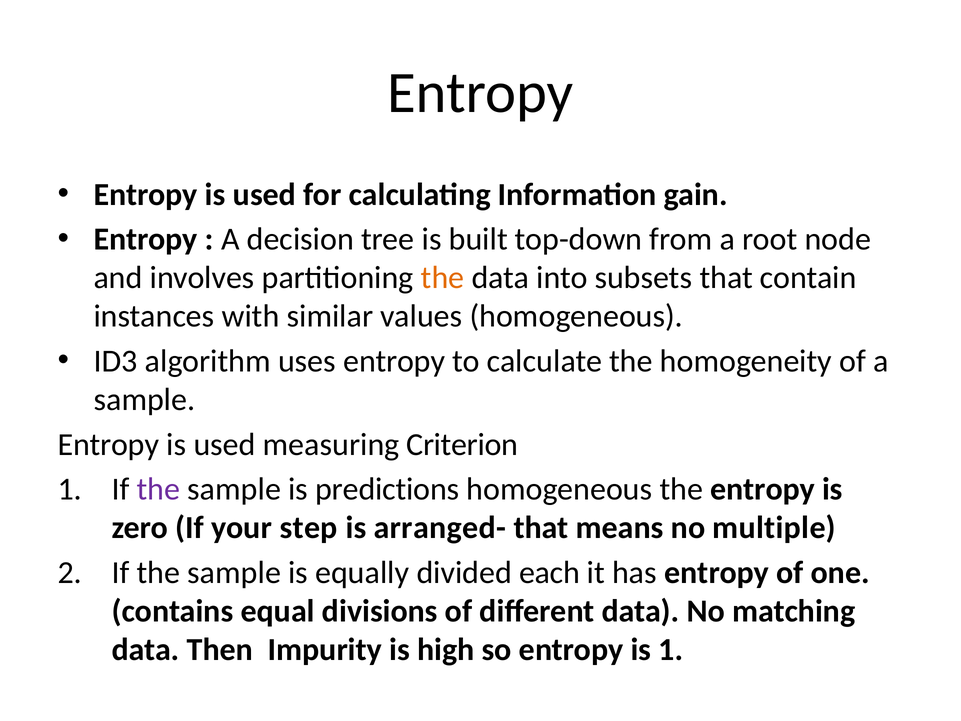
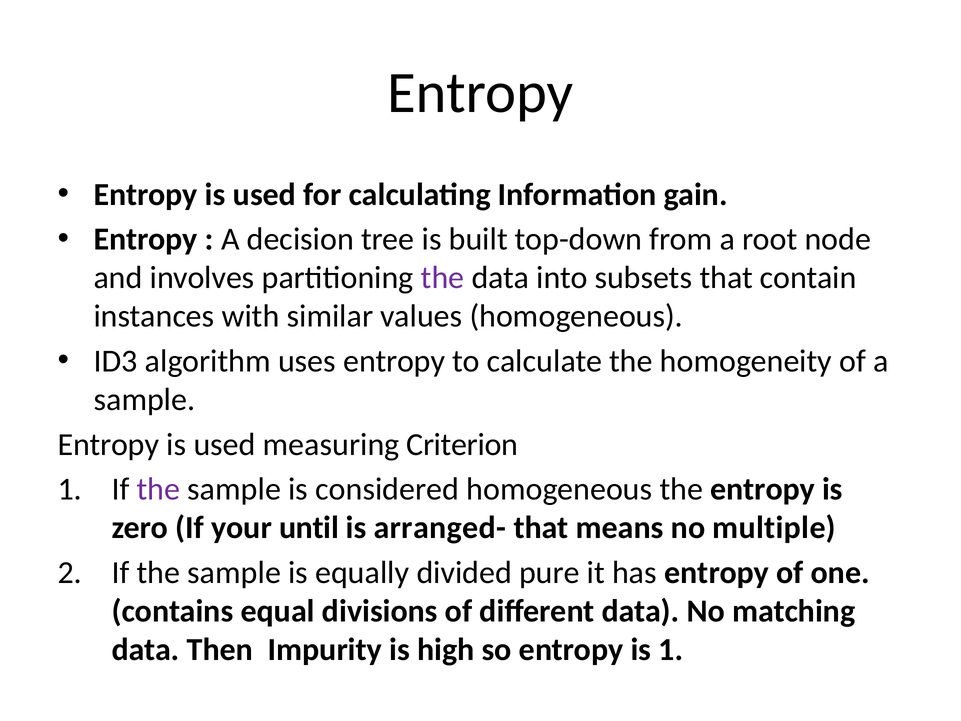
the at (443, 278) colour: orange -> purple
predictions: predictions -> considered
step: step -> until
each: each -> pure
